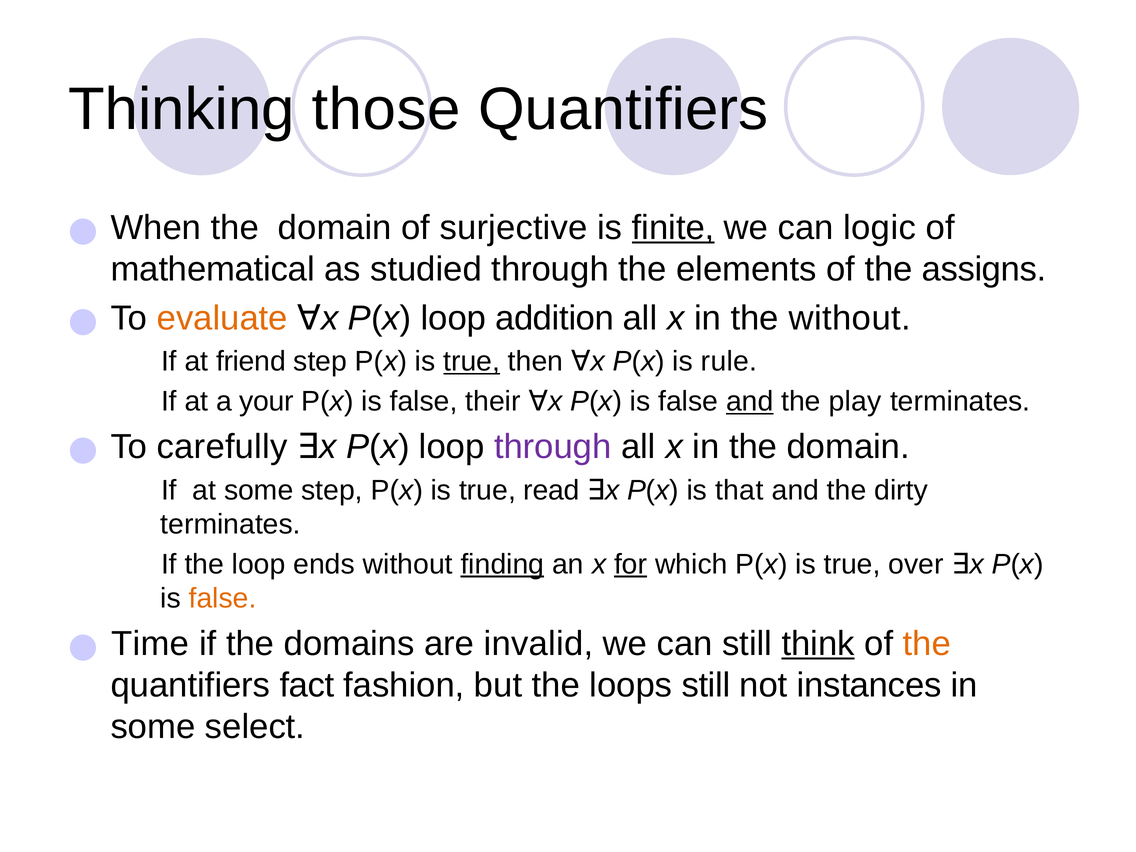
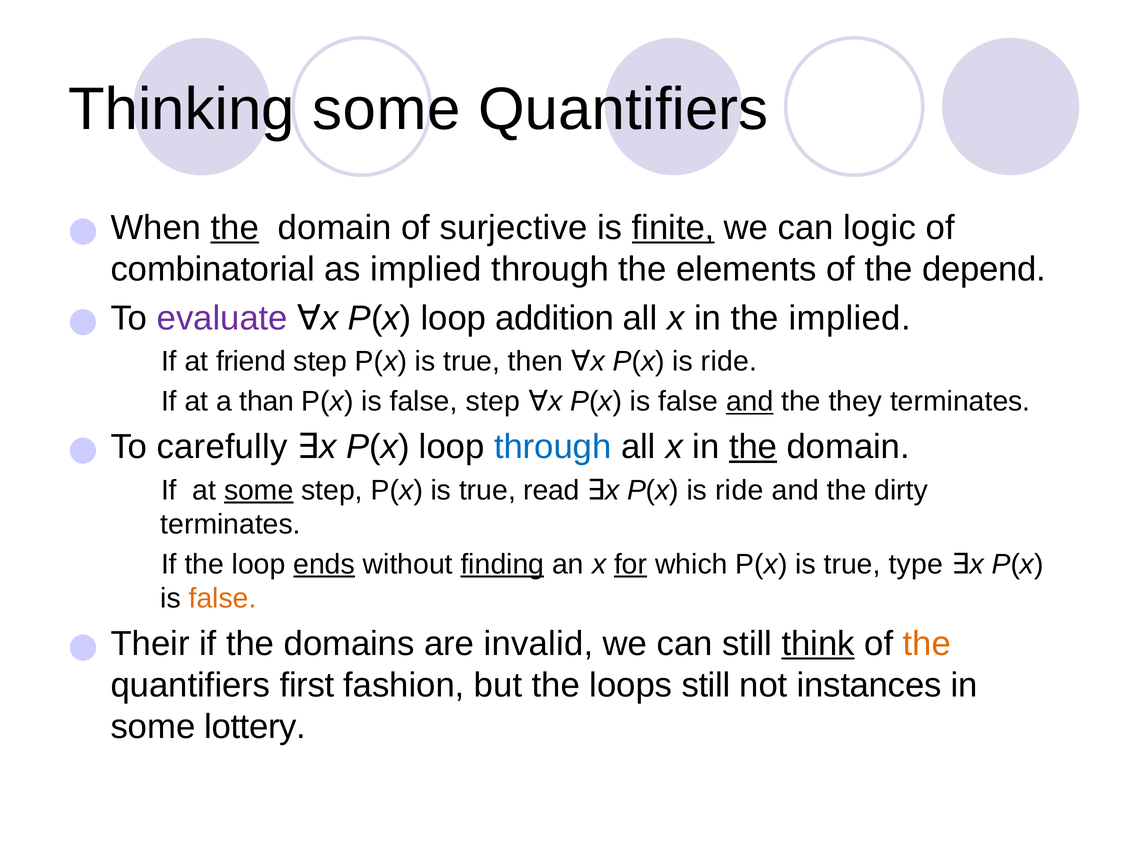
Thinking those: those -> some
the at (235, 228) underline: none -> present
mathematical: mathematical -> combinatorial
as studied: studied -> implied
assigns: assigns -> depend
evaluate colour: orange -> purple
the without: without -> implied
true at (472, 361) underline: present -> none
∀x P(x is rule: rule -> ride
your: your -> than
false their: their -> step
play: play -> they
through at (553, 447) colour: purple -> blue
the at (753, 447) underline: none -> present
some at (259, 490) underline: none -> present
∃x P(x is that: that -> ride
ends underline: none -> present
over: over -> type
Time: Time -> Their
fact: fact -> first
select: select -> lottery
